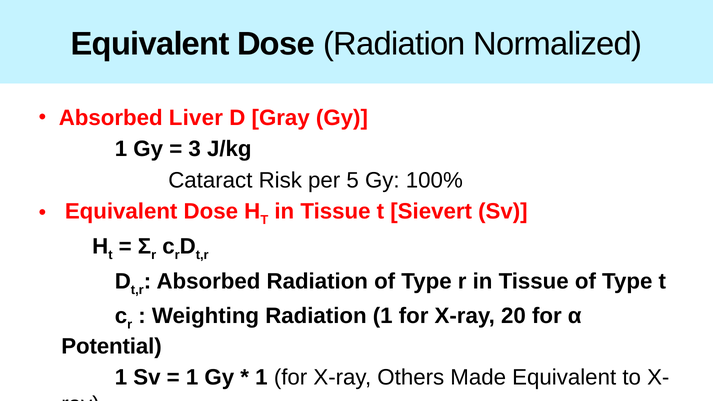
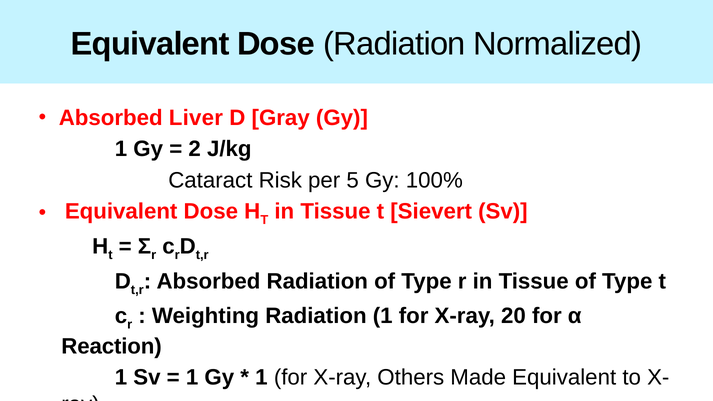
3: 3 -> 2
Potential: Potential -> Reaction
